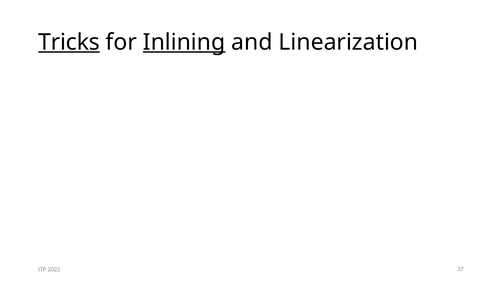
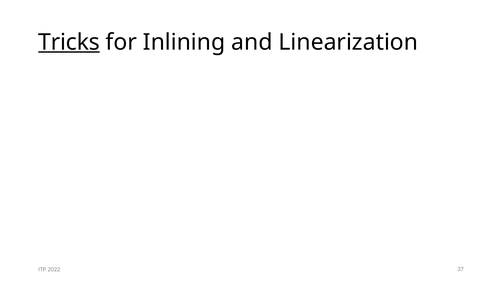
Inlining underline: present -> none
